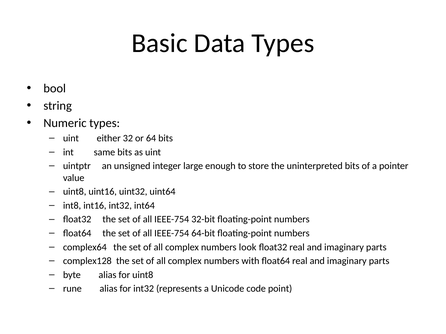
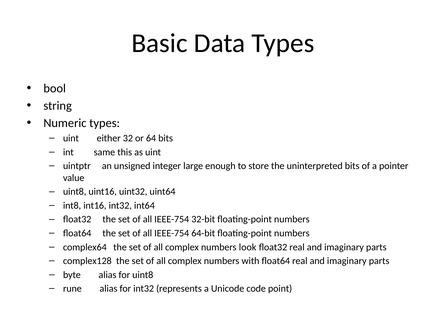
same bits: bits -> this
